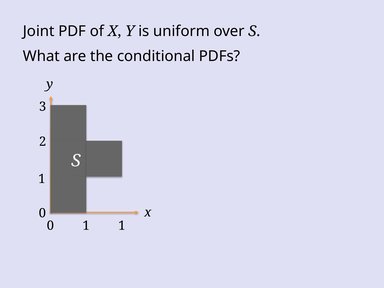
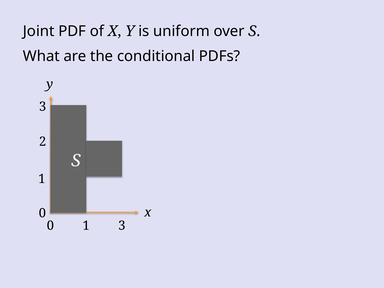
0 1 1: 1 -> 3
